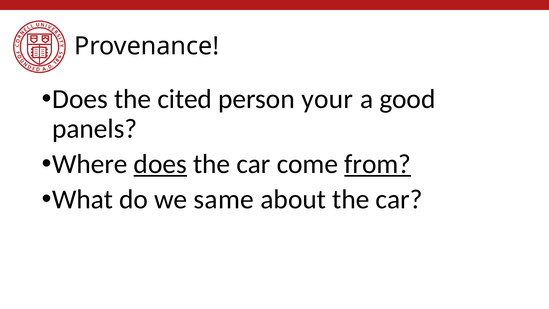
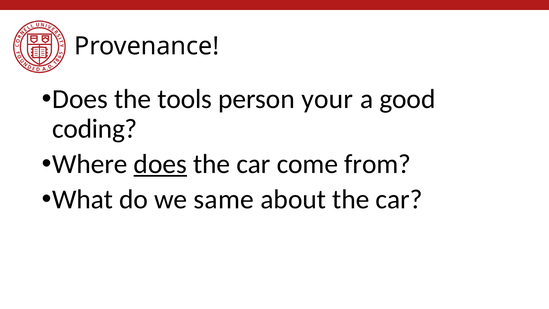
cited: cited -> tools
panels: panels -> coding
from underline: present -> none
